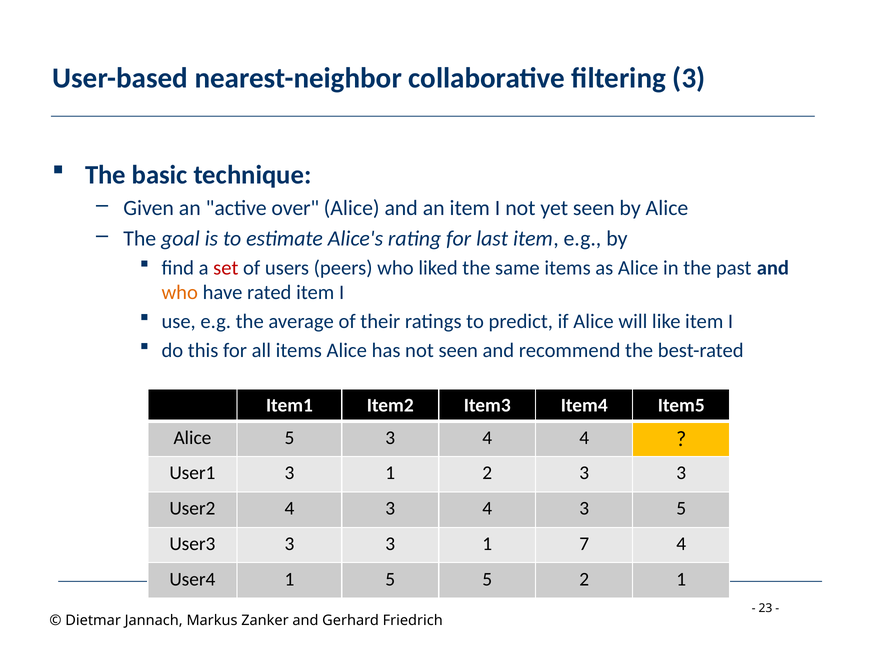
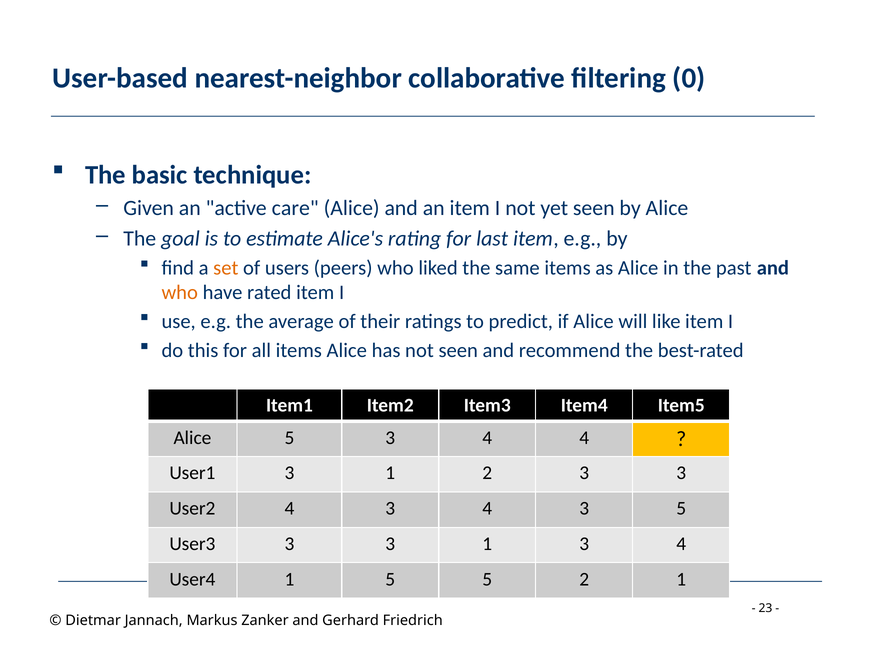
filtering 3: 3 -> 0
over: over -> care
set colour: red -> orange
1 7: 7 -> 3
